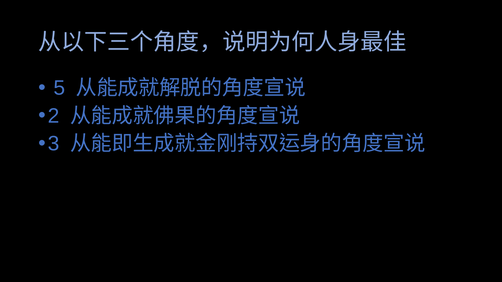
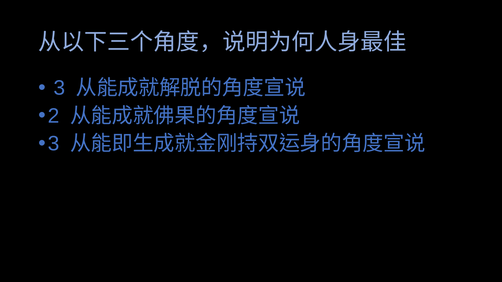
5: 5 -> 3
